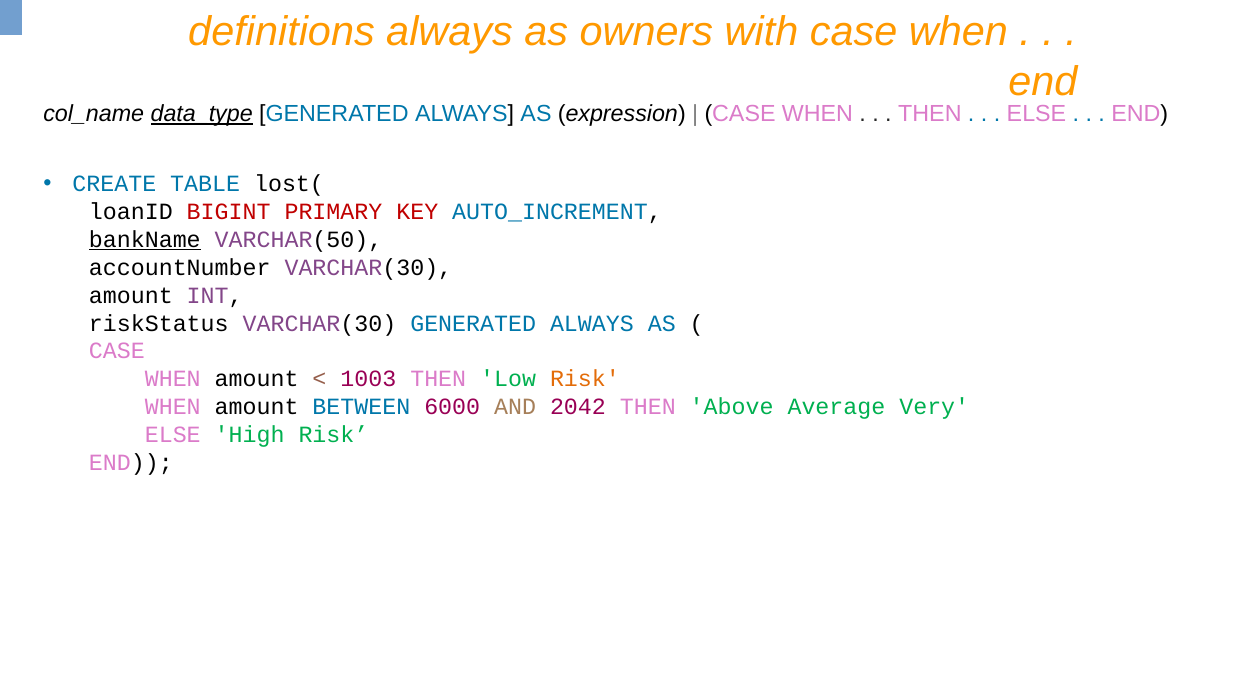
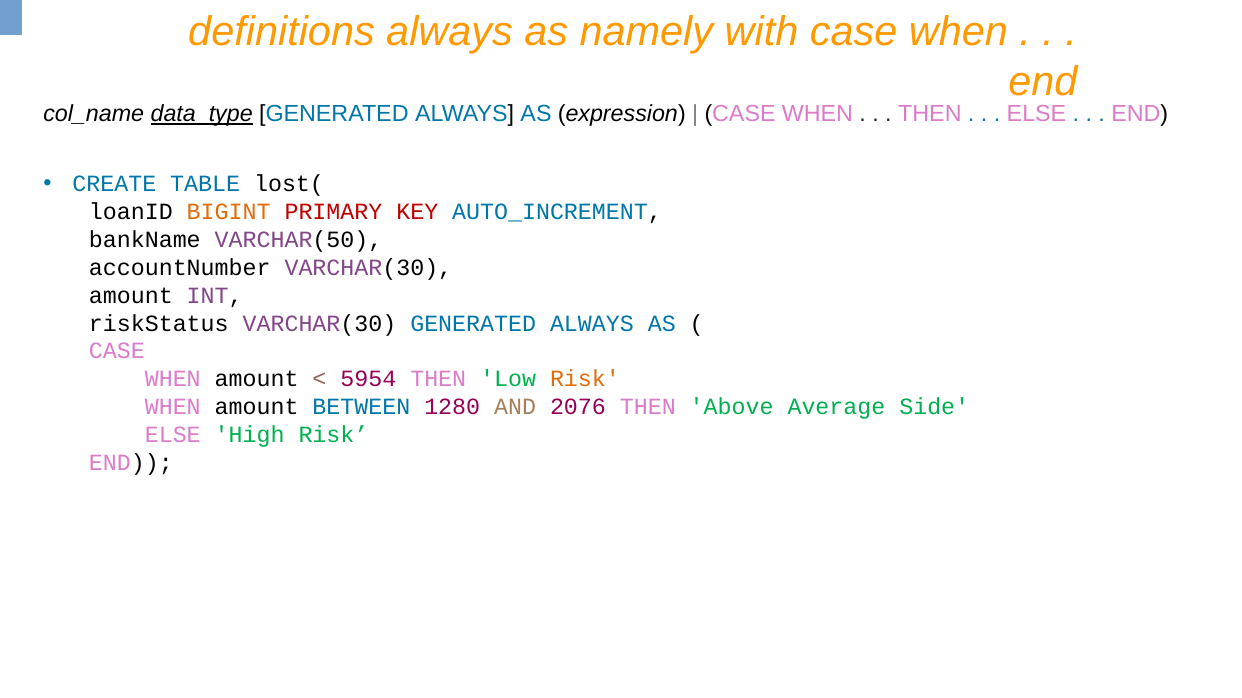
owners: owners -> namely
BIGINT colour: red -> orange
bankName underline: present -> none
1003: 1003 -> 5954
6000: 6000 -> 1280
2042: 2042 -> 2076
Very: Very -> Side
